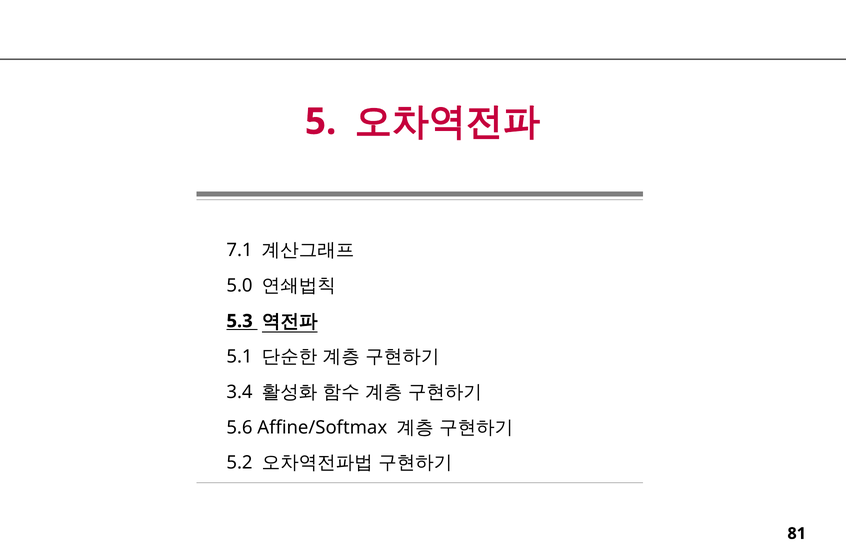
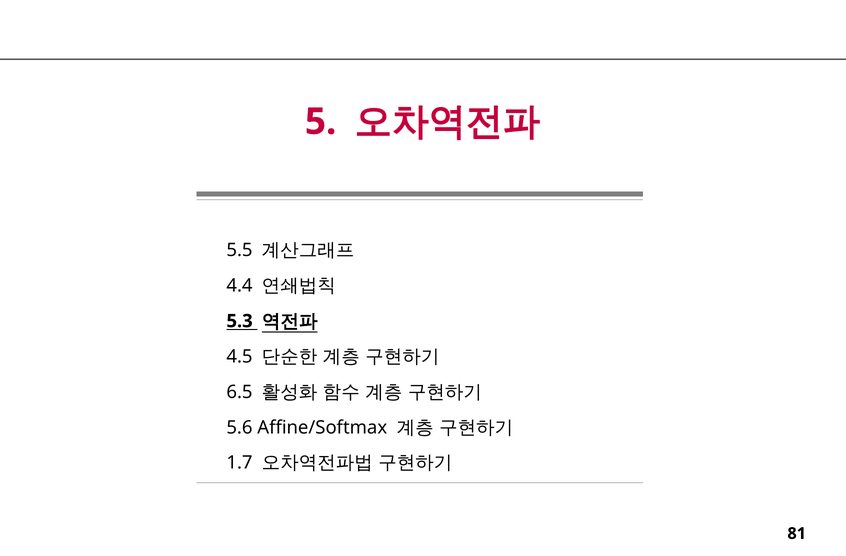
7.1: 7.1 -> 5.5
5.0: 5.0 -> 4.4
5.1: 5.1 -> 4.5
3.4: 3.4 -> 6.5
5.2: 5.2 -> 1.7
